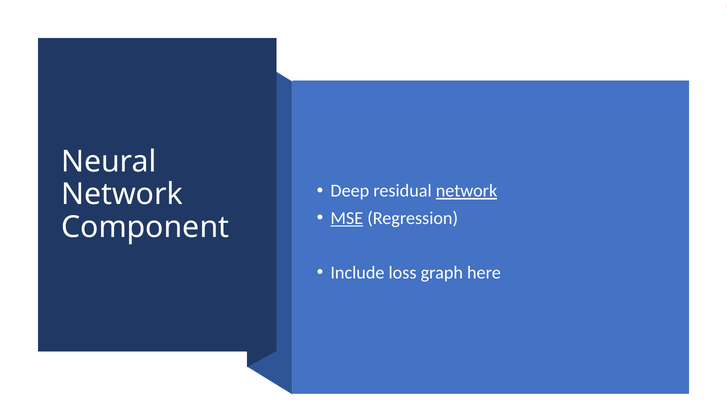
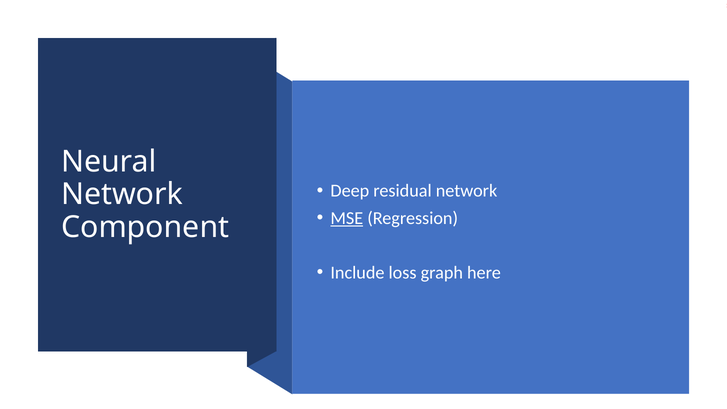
network at (467, 191) underline: present -> none
